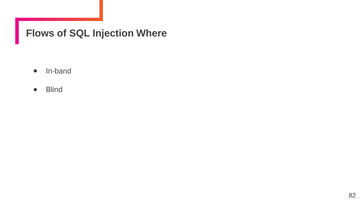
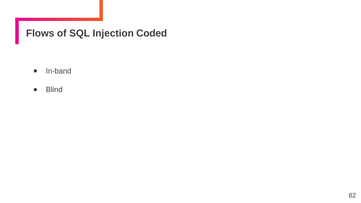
Where: Where -> Coded
